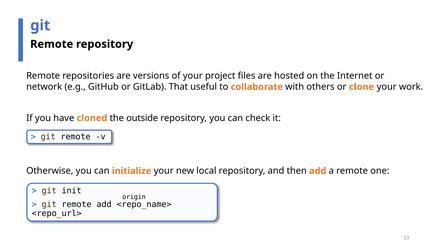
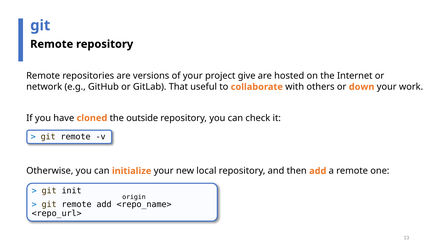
files: files -> give
clone: clone -> down
